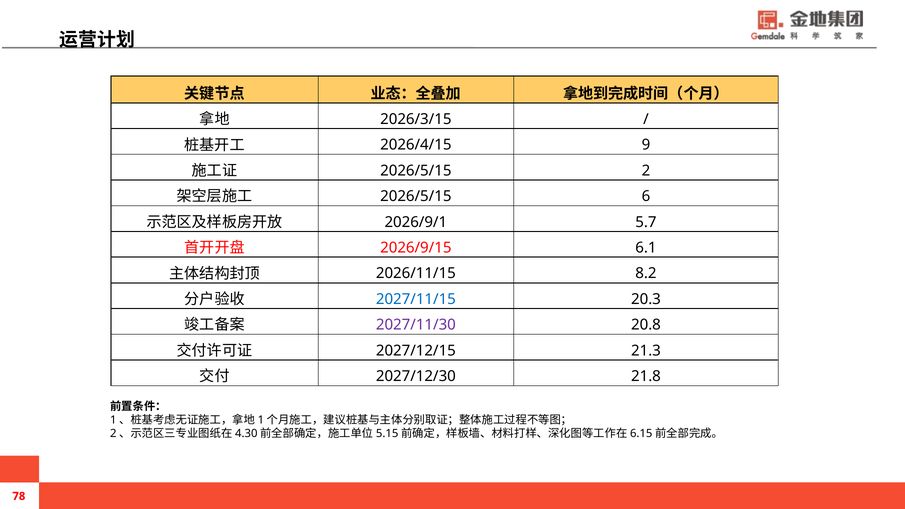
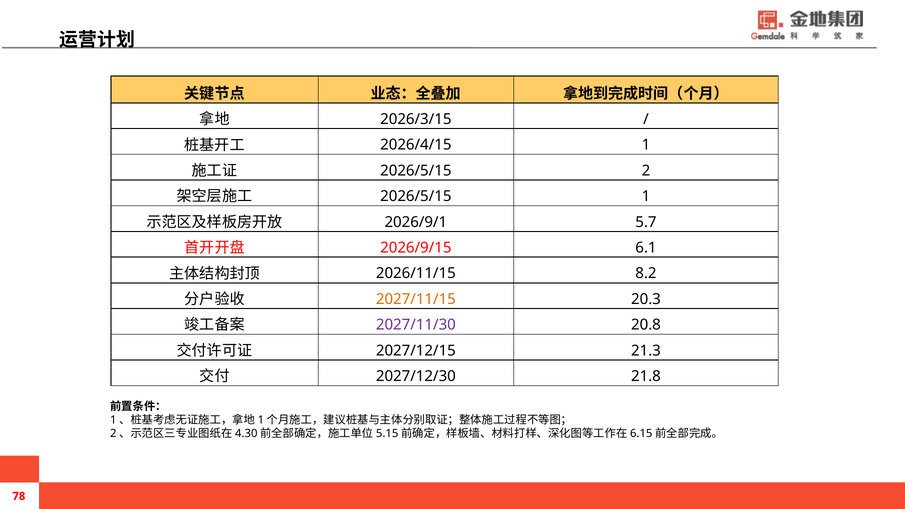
2026/4/15 9: 9 -> 1
2026/5/15 6: 6 -> 1
2027/11/15 colour: blue -> orange
